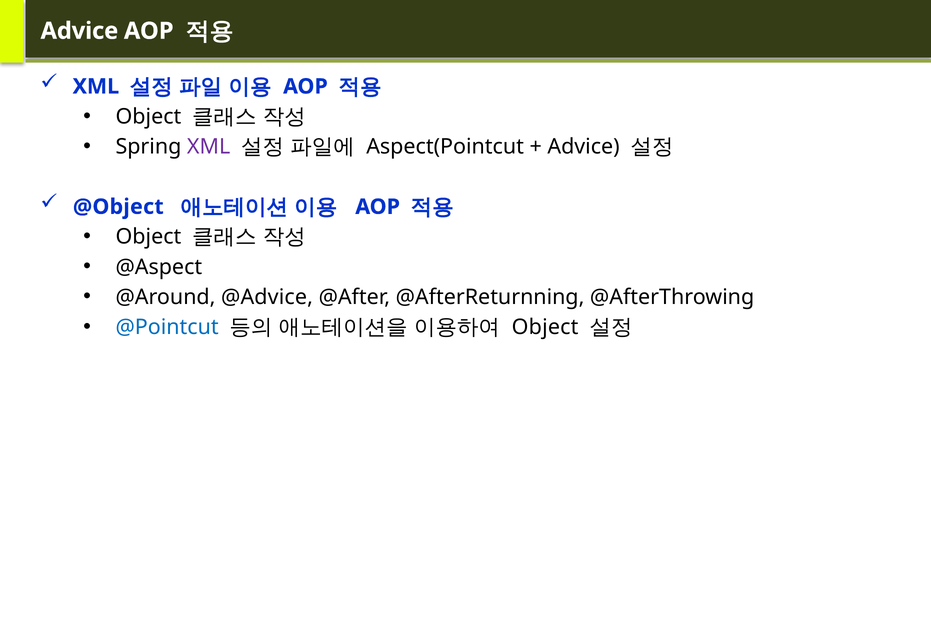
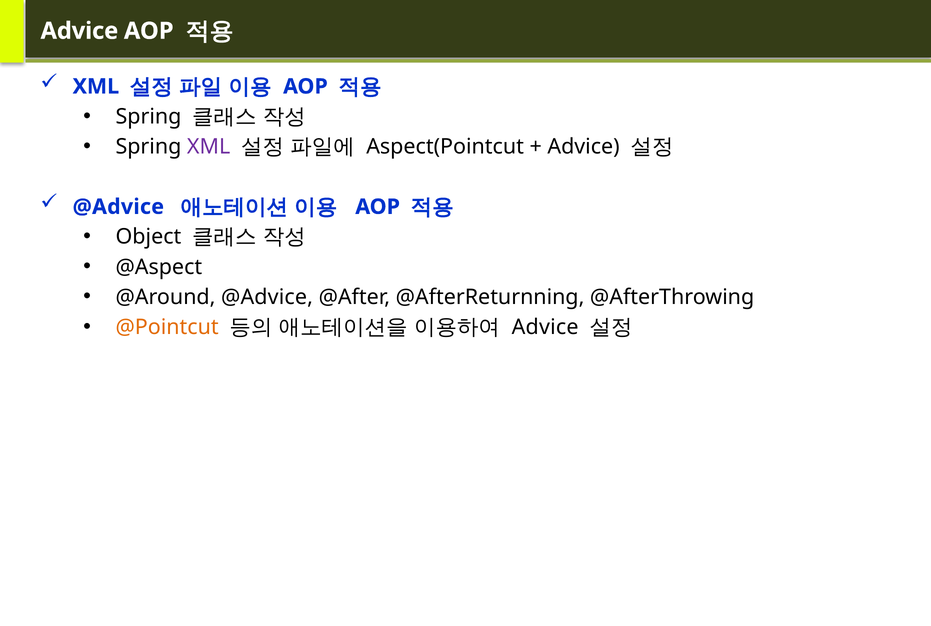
Object at (148, 117): Object -> Spring
@Object at (118, 207): @Object -> @Advice
@Pointcut colour: blue -> orange
Object at (545, 327): Object -> Advice
